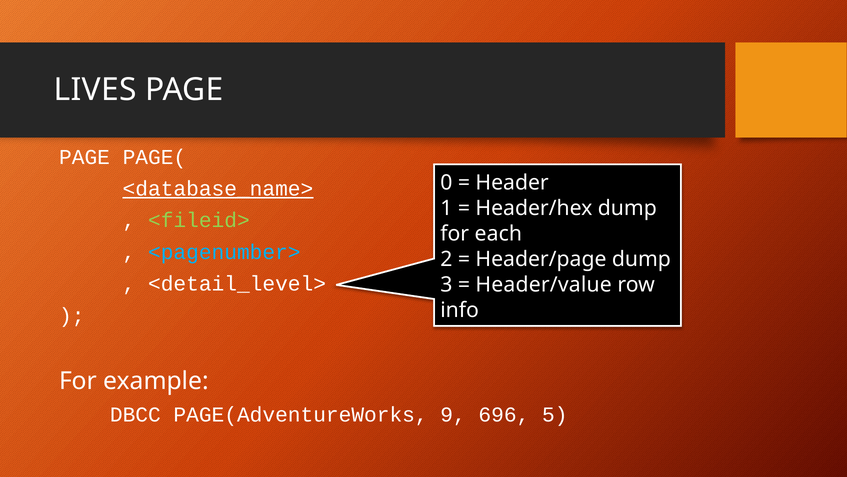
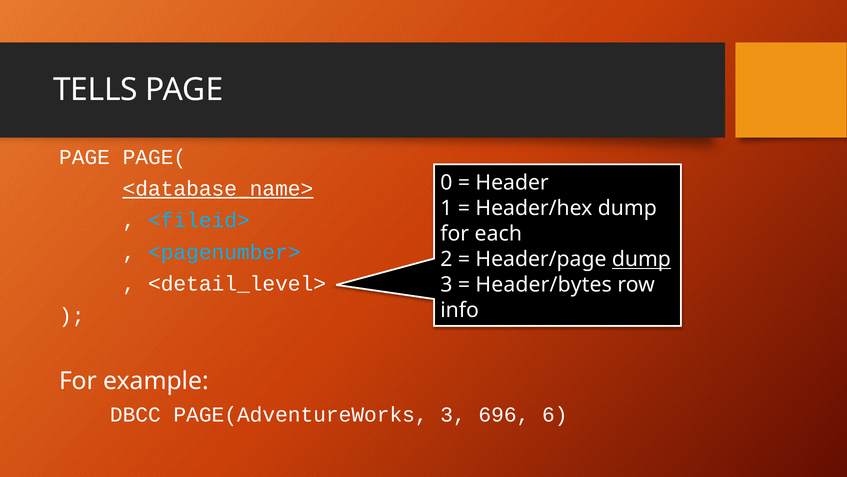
LIVES: LIVES -> TELLS
<fileid> colour: light green -> light blue
dump at (641, 259) underline: none -> present
Header/value: Header/value -> Header/bytes
PAGE(AdventureWorks 9: 9 -> 3
5: 5 -> 6
